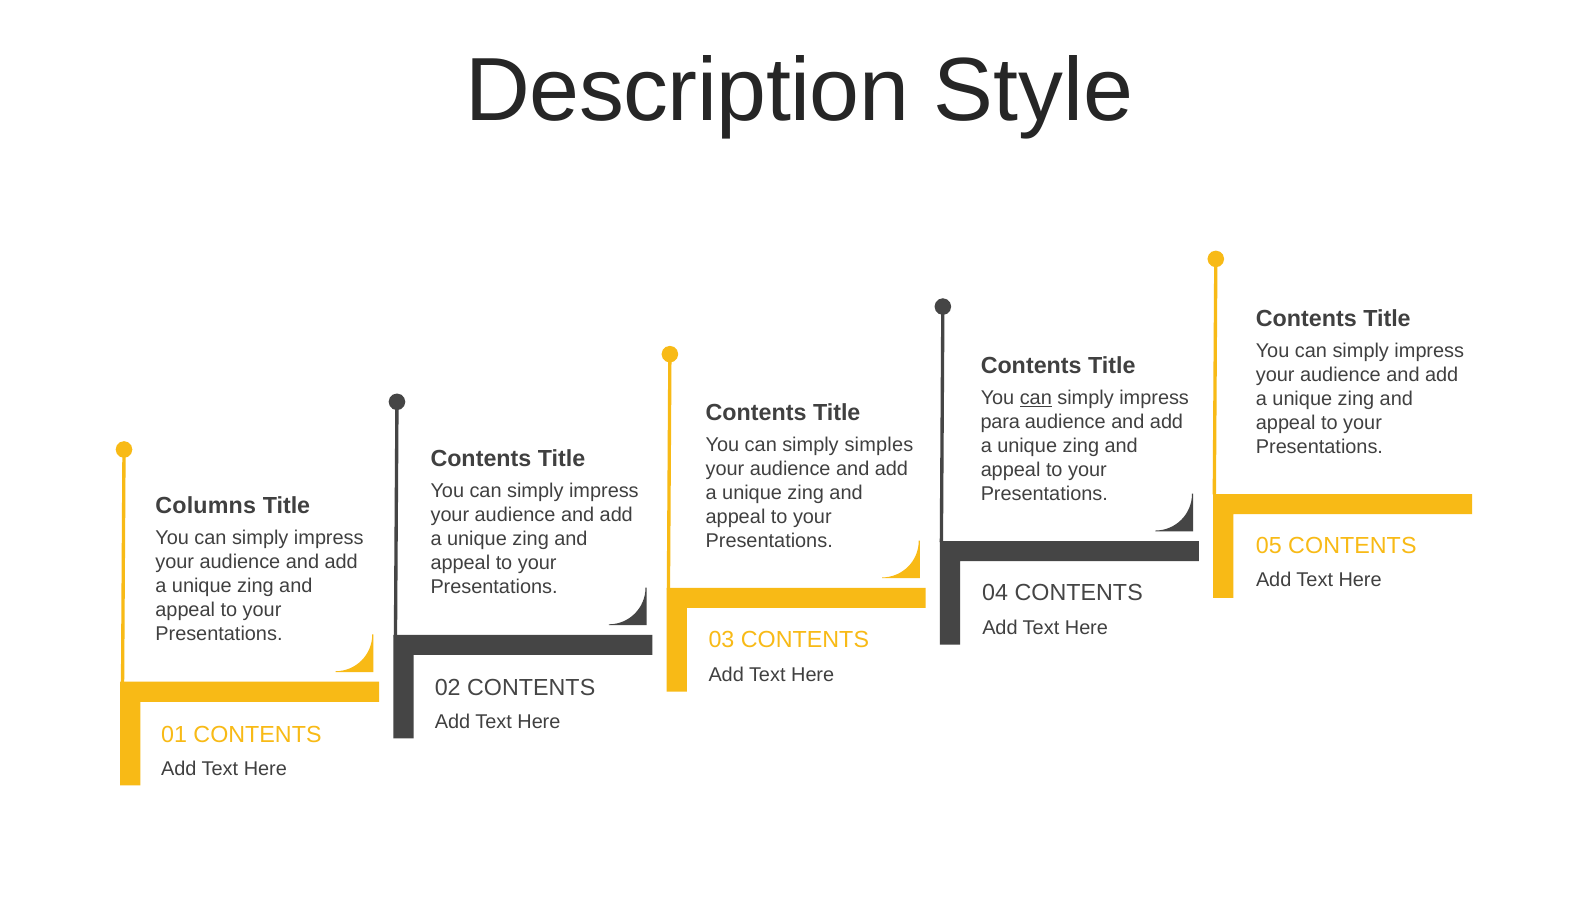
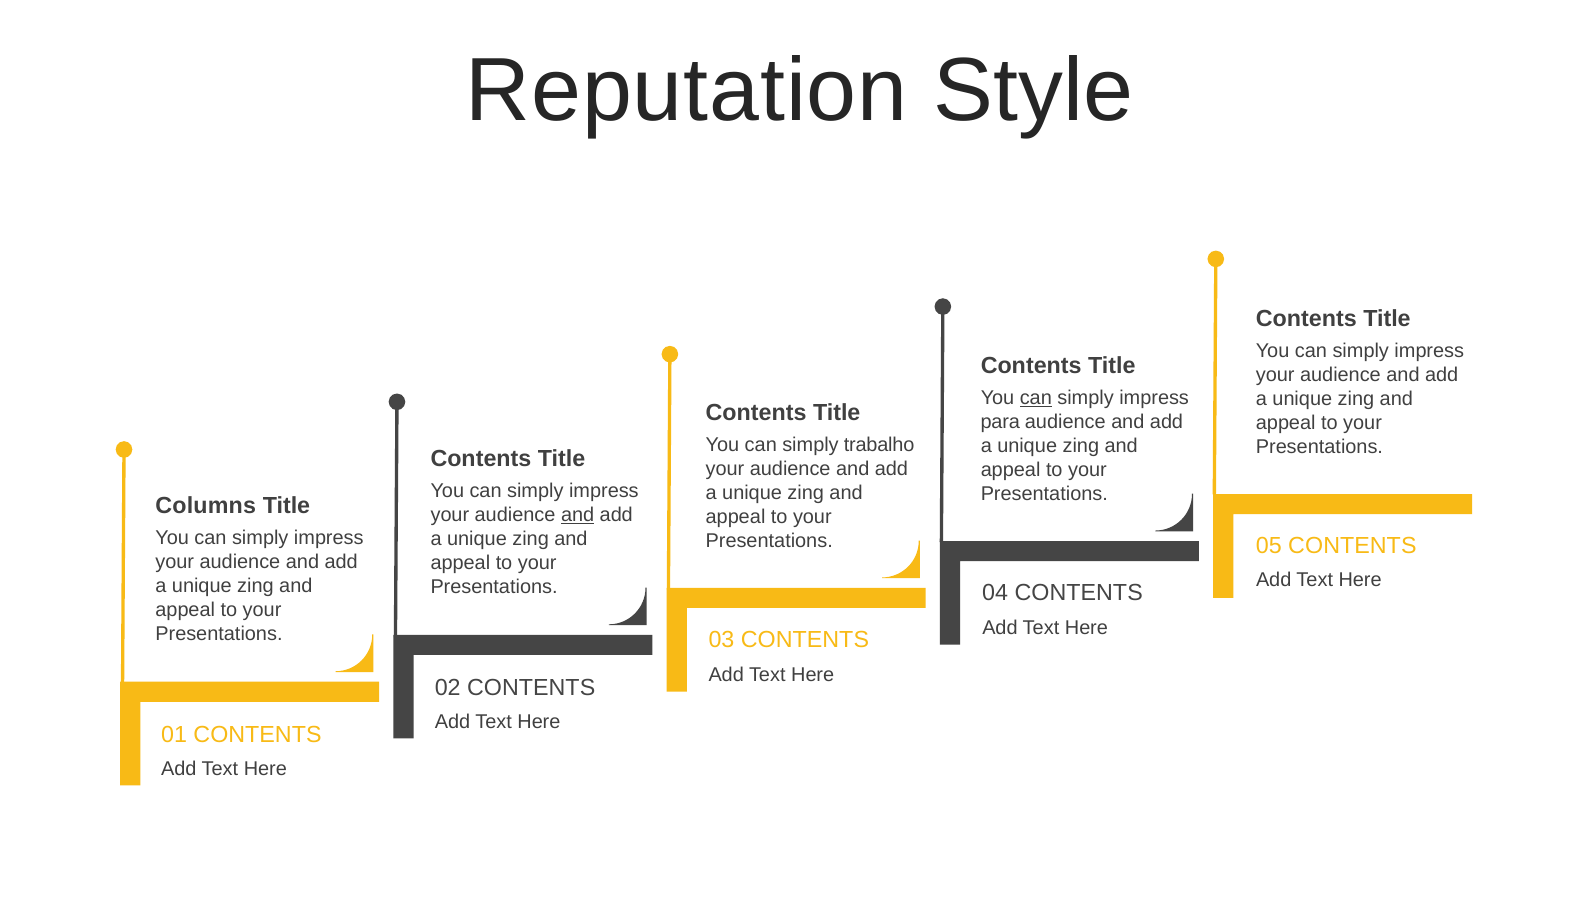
Description: Description -> Reputation
simples: simples -> trabalho
and at (578, 515) underline: none -> present
